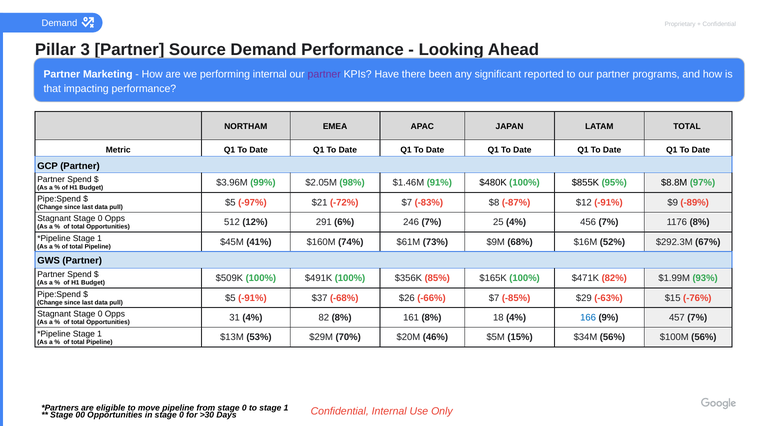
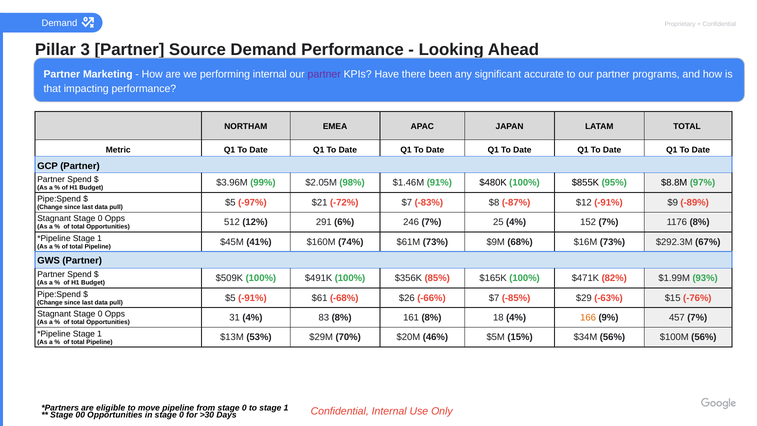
reported: reported -> accurate
456: 456 -> 152
$16M 52%: 52% -> 73%
$37: $37 -> $61
82: 82 -> 83
166 colour: blue -> orange
